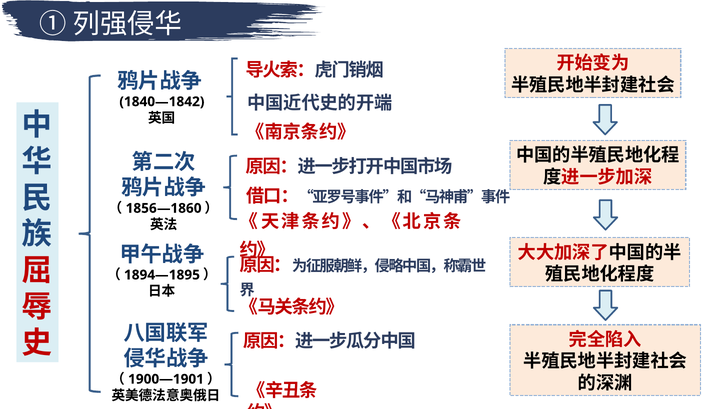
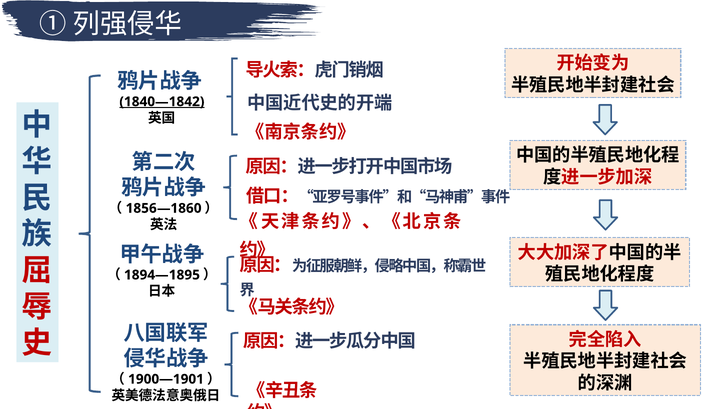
1840—1842 underline: none -> present
